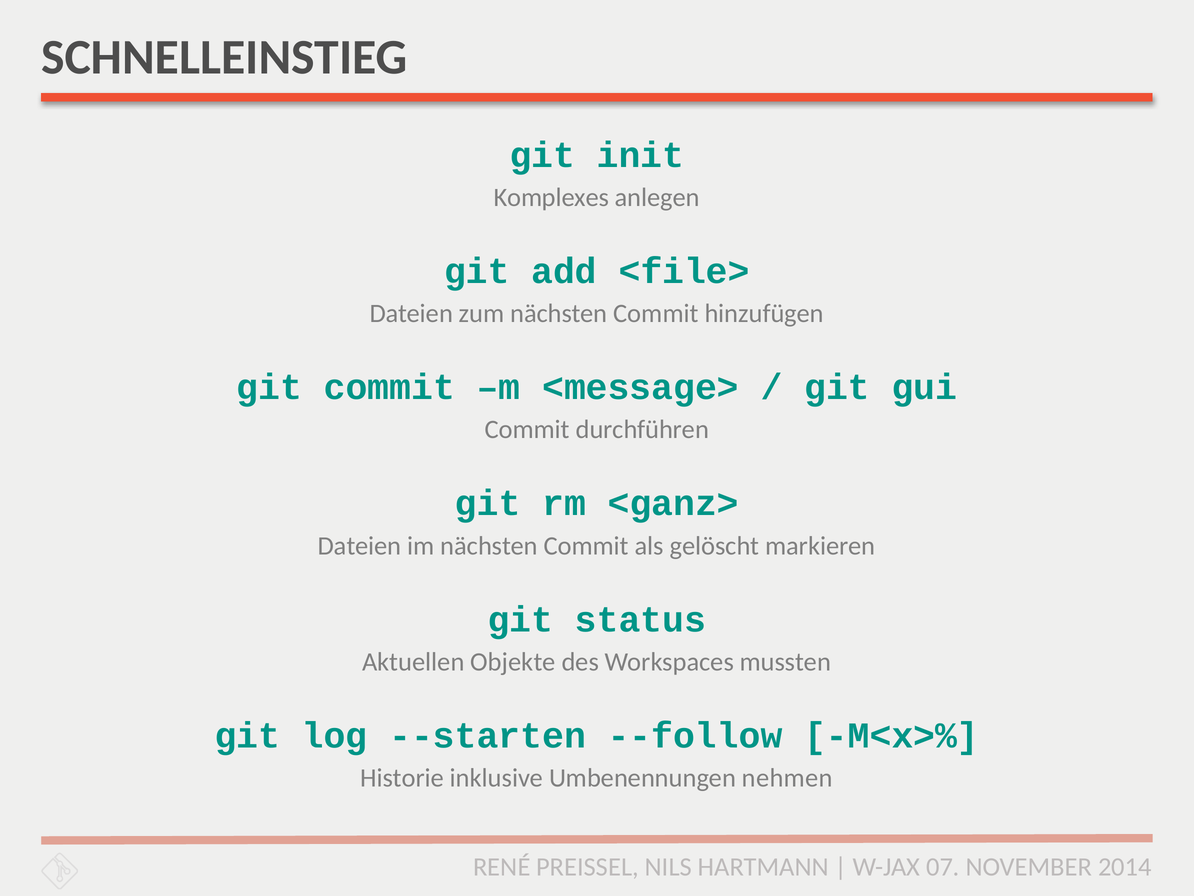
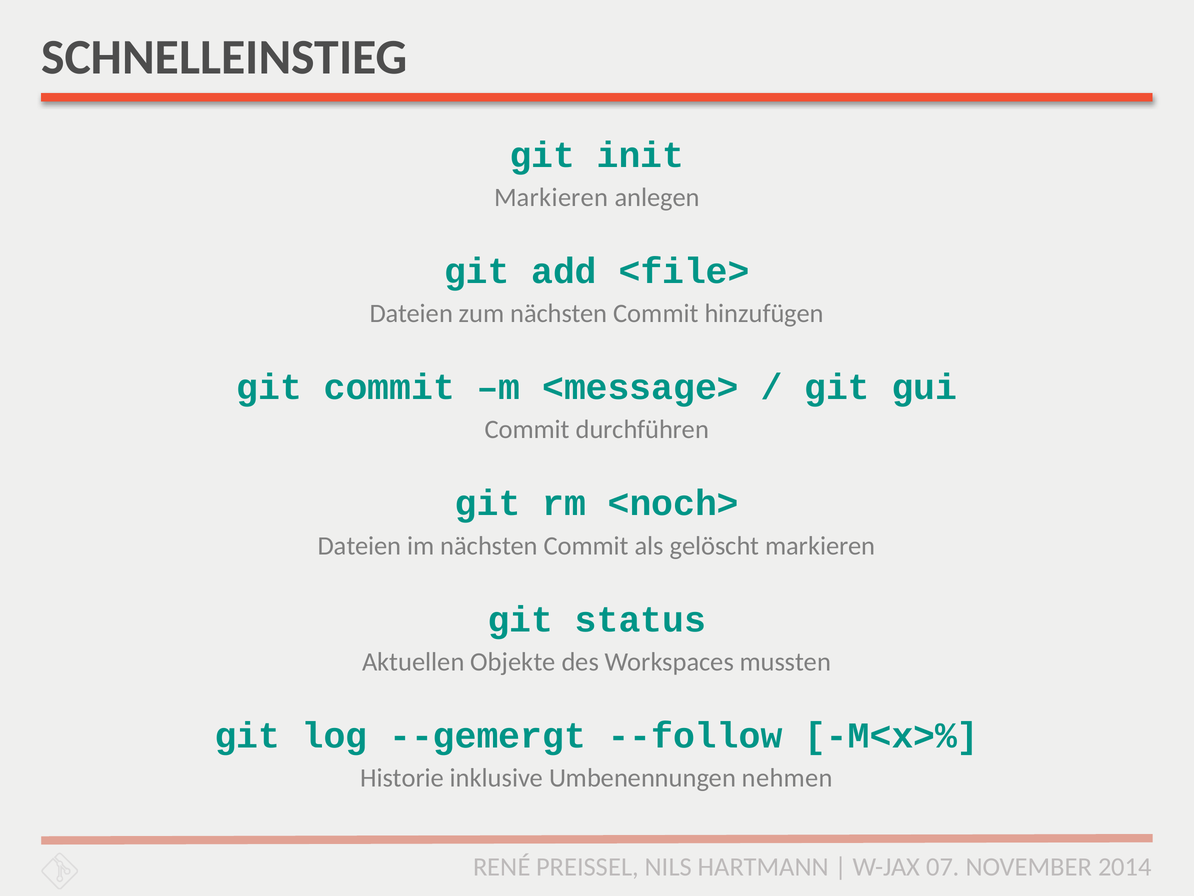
Komplexes at (551, 197): Komplexes -> Markieren
<ganz>: <ganz> -> <noch>
--starten: --starten -> --gemergt
